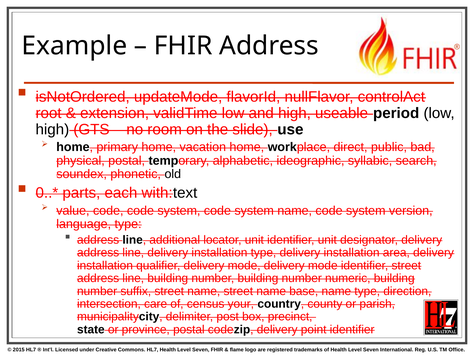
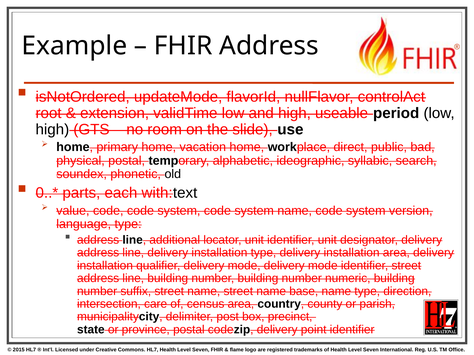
census your: your -> area
